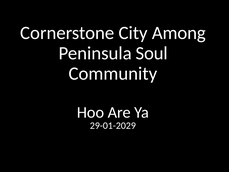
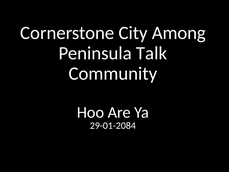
Soul: Soul -> Talk
29-01-2029: 29-01-2029 -> 29-01-2084
